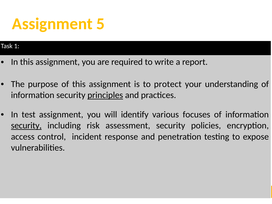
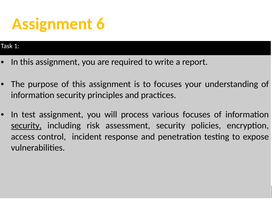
5: 5 -> 6
to protect: protect -> focuses
principles underline: present -> none
identify: identify -> process
